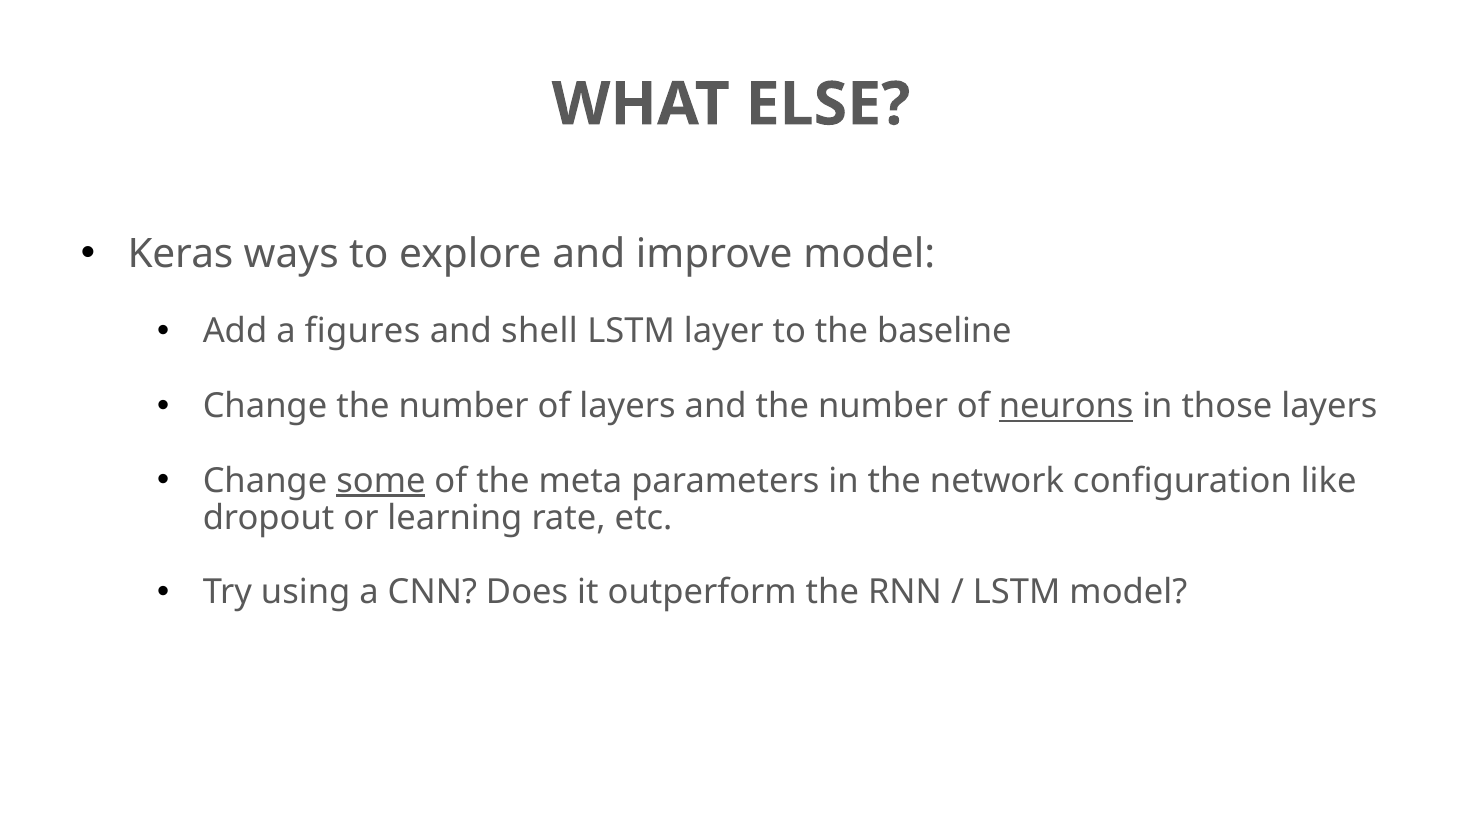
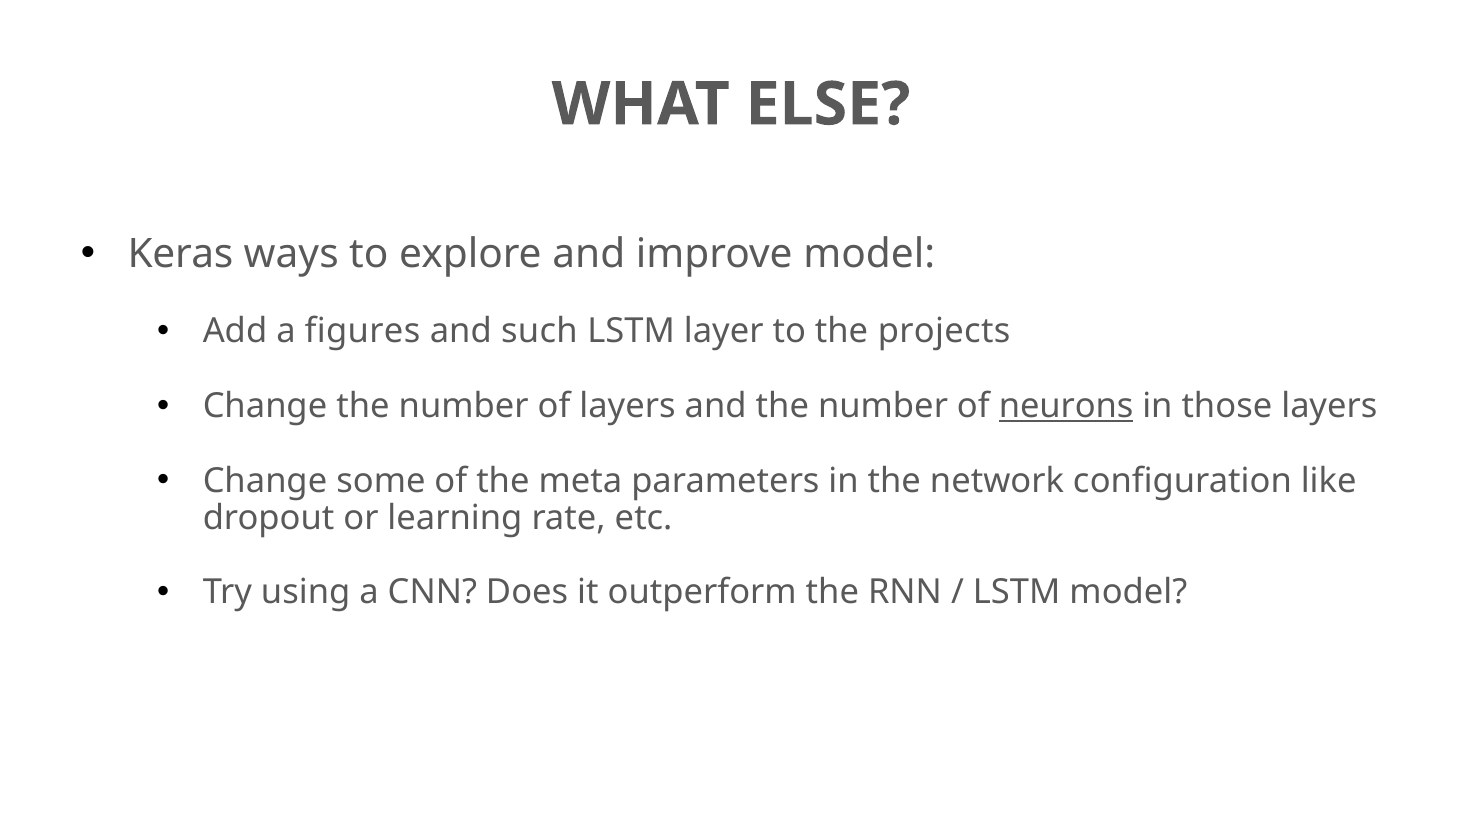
shell: shell -> such
baseline: baseline -> projects
some underline: present -> none
